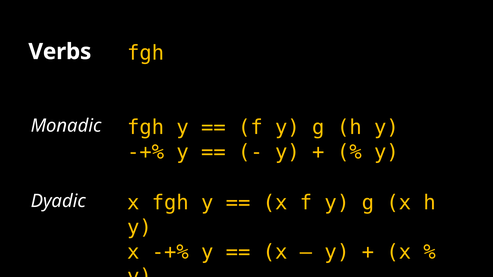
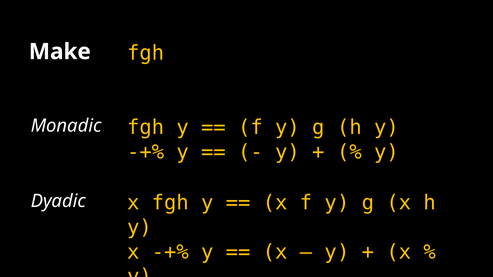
Verbs: Verbs -> Make
